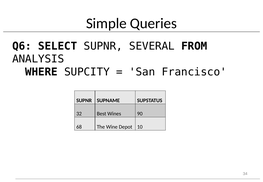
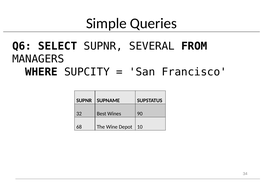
ANALYSIS: ANALYSIS -> MANAGERS
